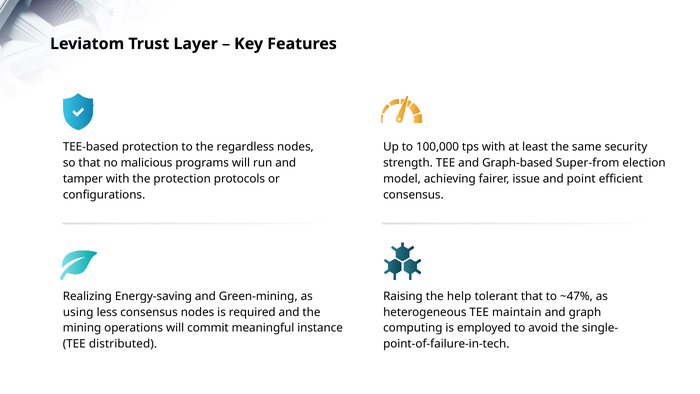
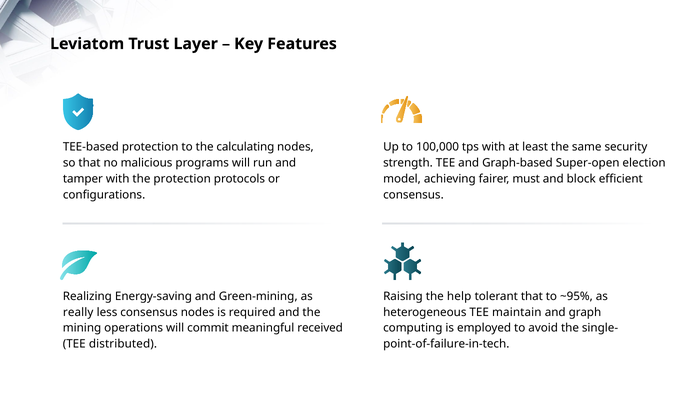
regardless: regardless -> calculating
Super-from: Super-from -> Super-open
issue: issue -> must
point: point -> block
~47%: ~47% -> ~95%
using: using -> really
instance: instance -> received
